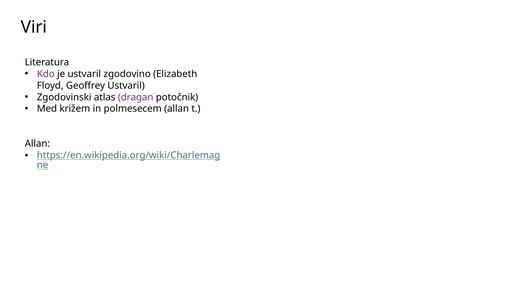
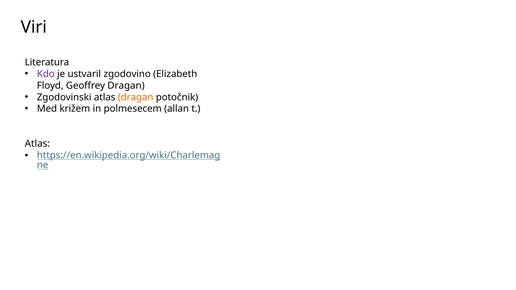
Geoffrey Ustvaril: Ustvaril -> Dragan
dragan at (136, 97) colour: purple -> orange
Allan at (37, 144): Allan -> Atlas
